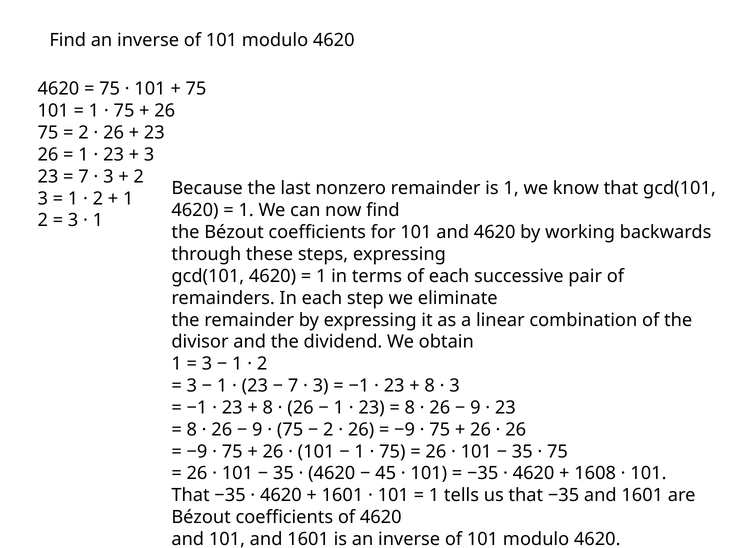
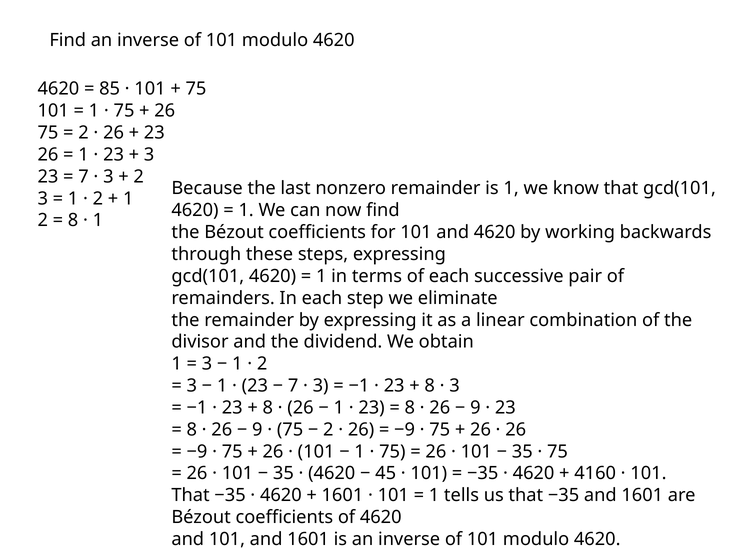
75 at (110, 89): 75 -> 85
3 at (73, 220): 3 -> 8
1608: 1608 -> 4160
